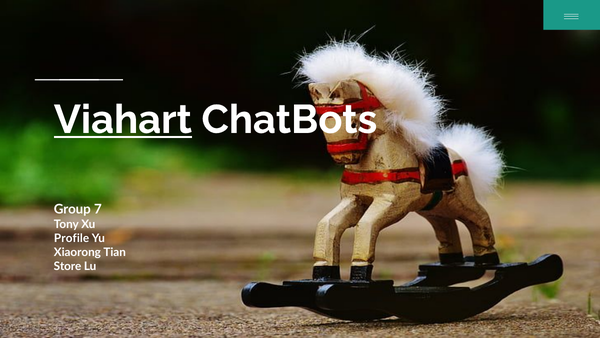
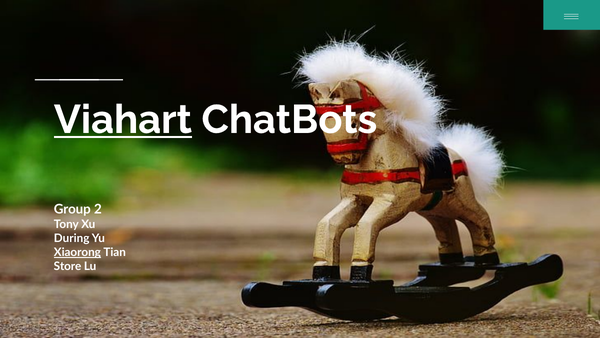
7: 7 -> 2
Profile: Profile -> During
Xiaorong underline: none -> present
